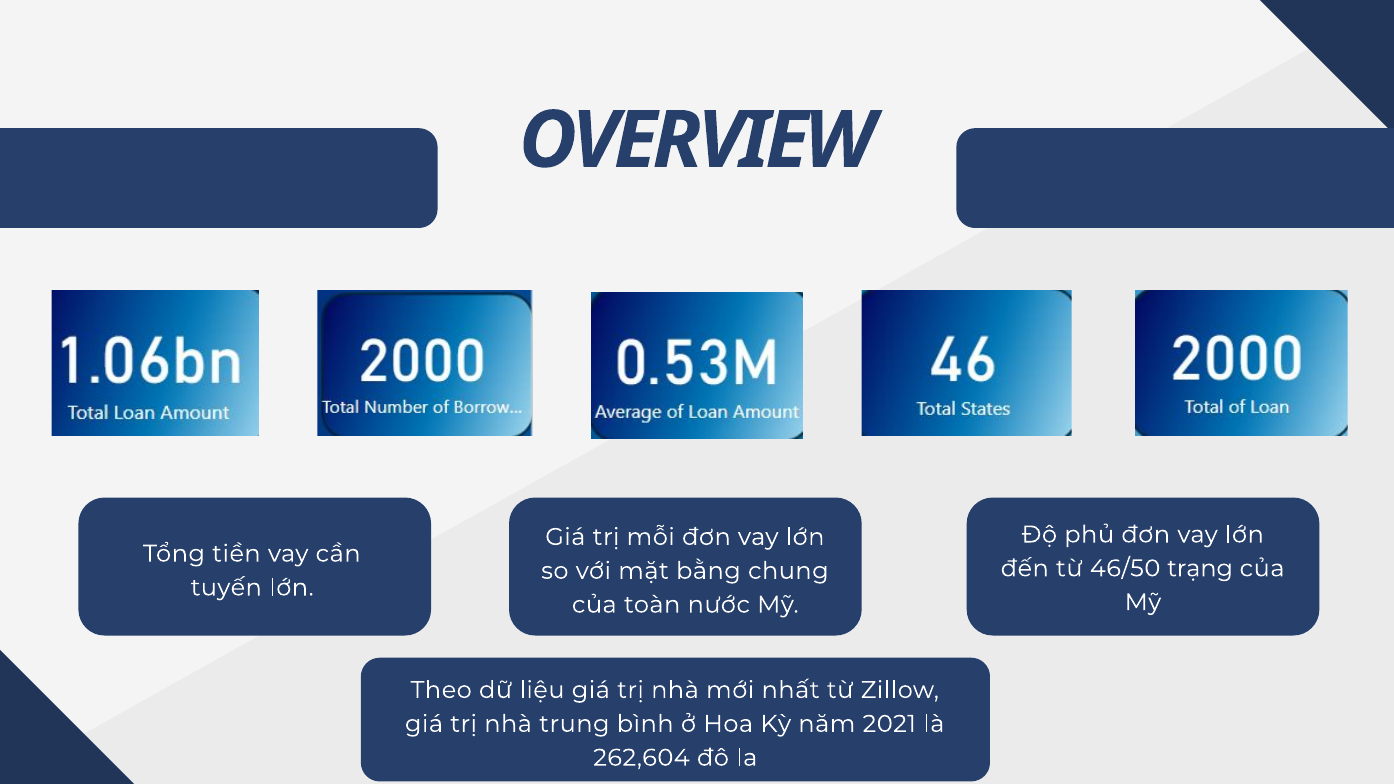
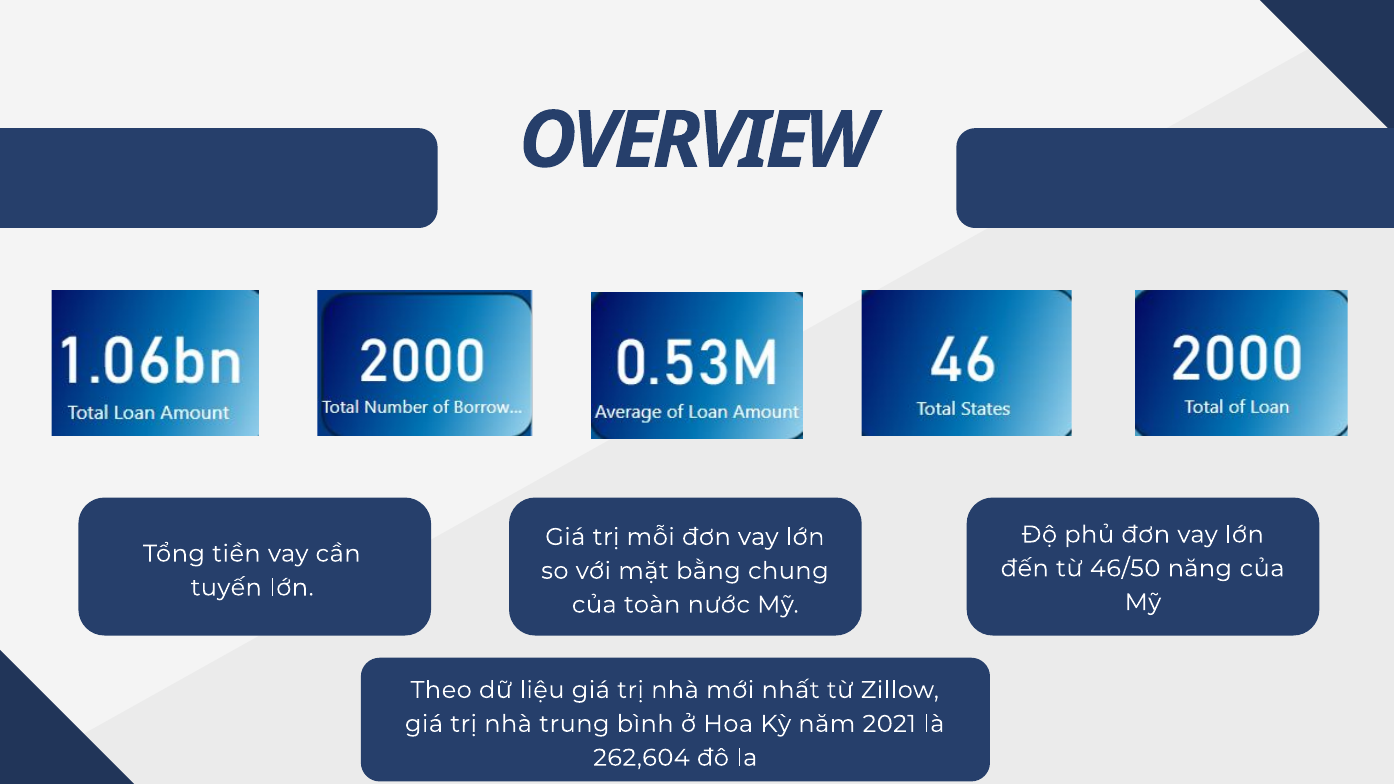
trạng: trạng -> năng
